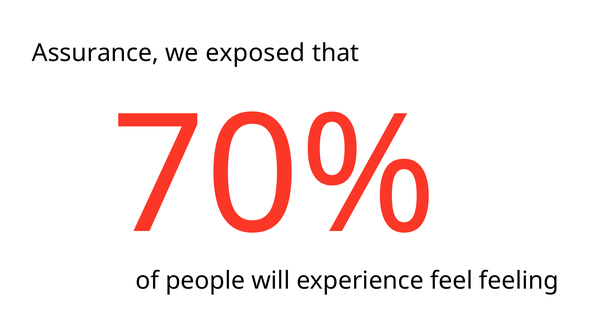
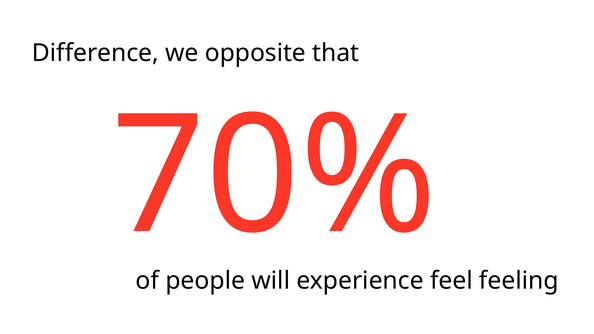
Assurance: Assurance -> Difference
exposed: exposed -> opposite
